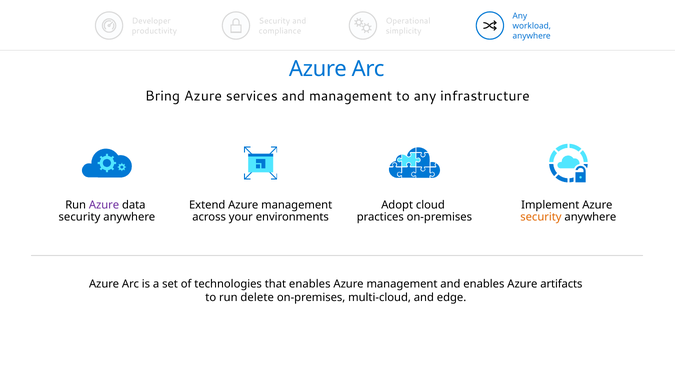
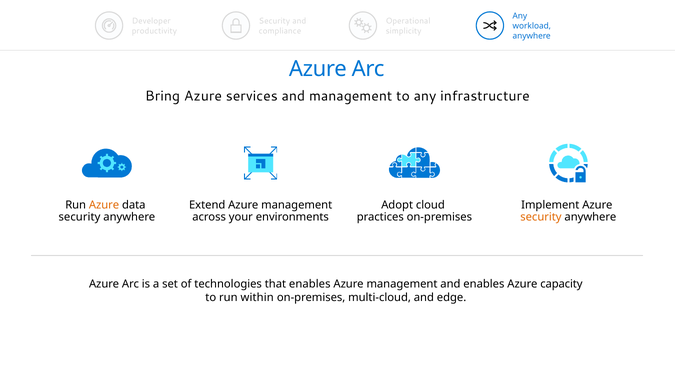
Azure at (104, 205) colour: purple -> orange
artifacts: artifacts -> capacity
delete: delete -> within
